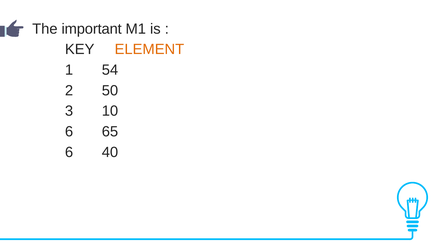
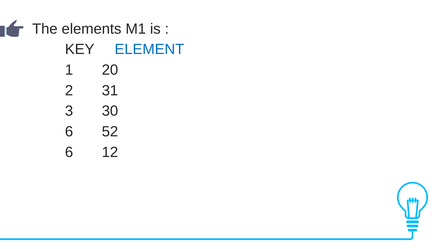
important: important -> elements
ELEMENT colour: orange -> blue
54: 54 -> 20
50: 50 -> 31
10: 10 -> 30
65: 65 -> 52
40: 40 -> 12
